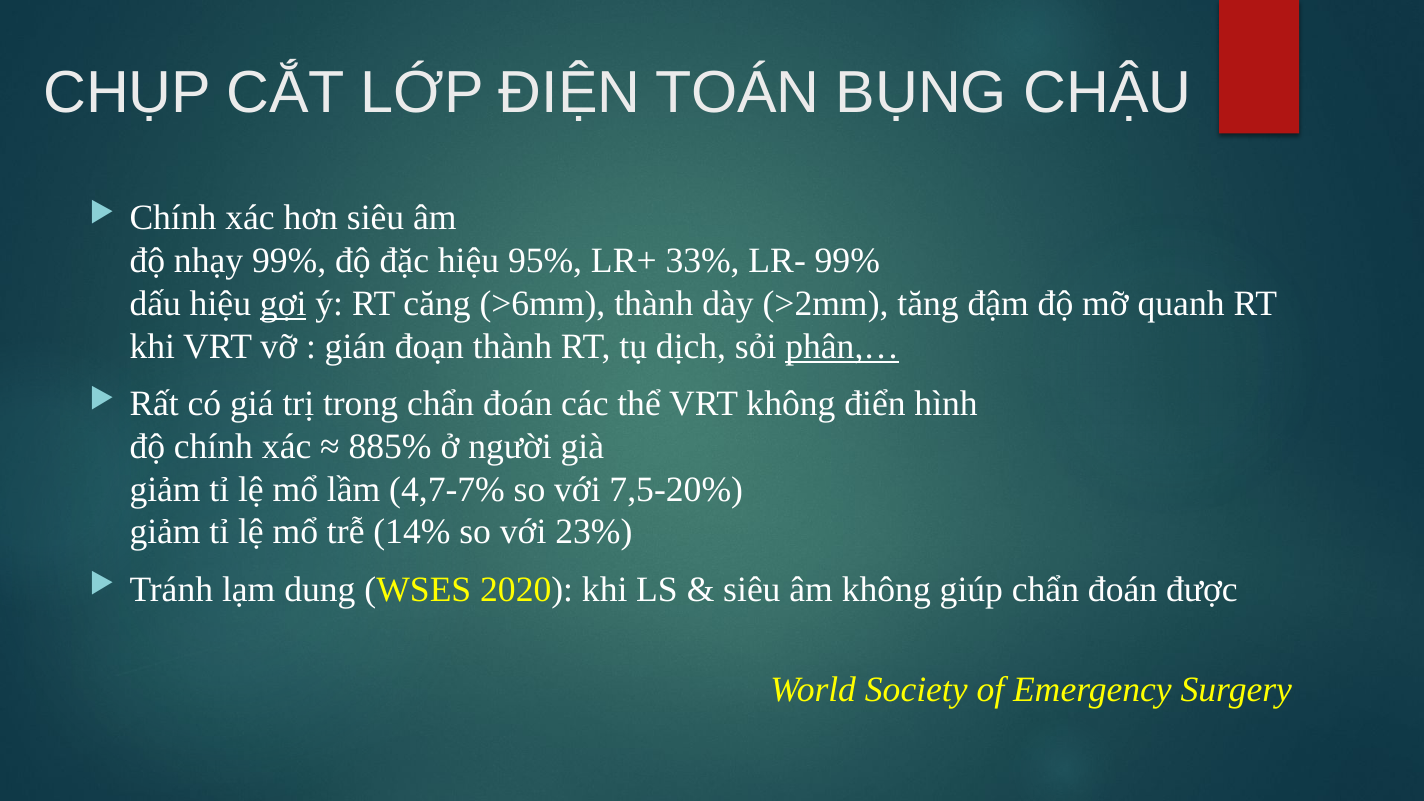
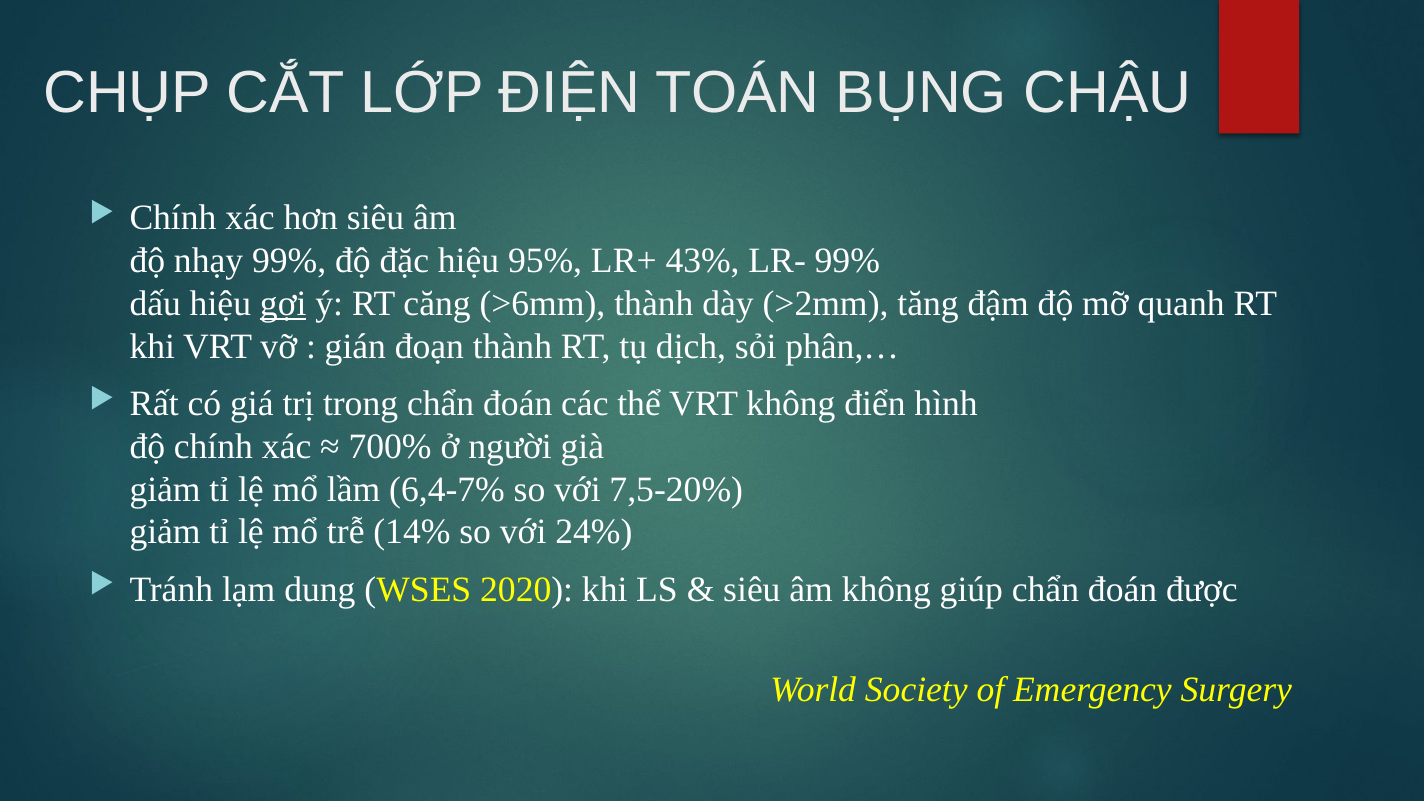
33%: 33% -> 43%
phân,… underline: present -> none
885%: 885% -> 700%
4,7-7%: 4,7-7% -> 6,4-7%
23%: 23% -> 24%
